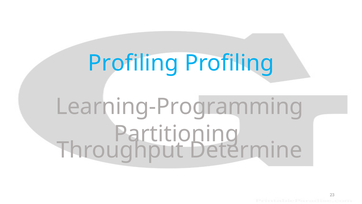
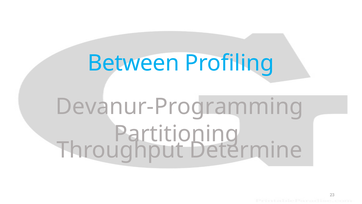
Profiling at (133, 63): Profiling -> Between
Learning-Programming: Learning-Programming -> Devanur-Programming
